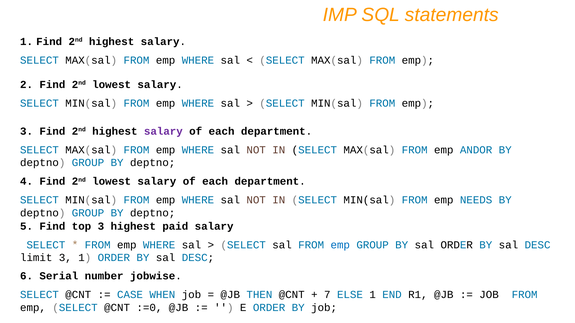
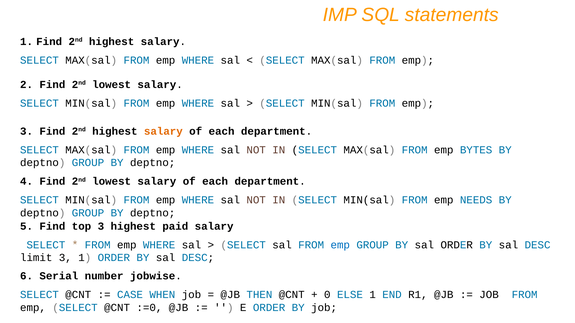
salary at (163, 131) colour: purple -> orange
ANDOR: ANDOR -> BYTES
7: 7 -> 0
